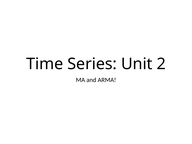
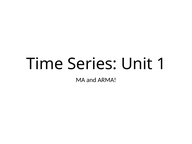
2: 2 -> 1
